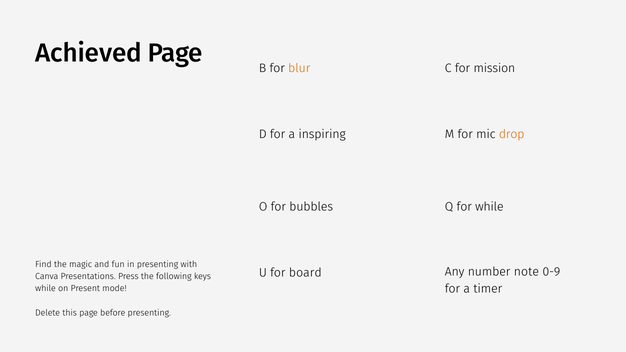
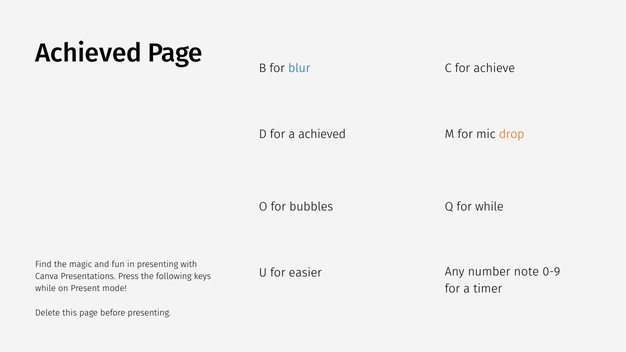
blur colour: orange -> blue
mission: mission -> achieve
a inspiring: inspiring -> achieved
board: board -> easier
